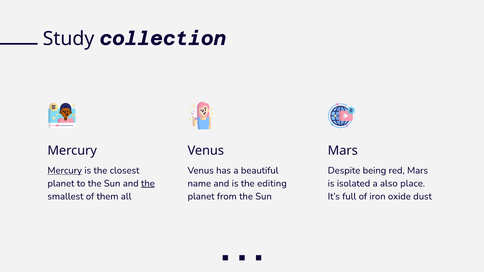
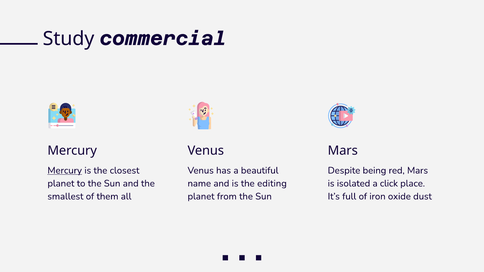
collection: collection -> commercial
the at (148, 184) underline: present -> none
also: also -> click
